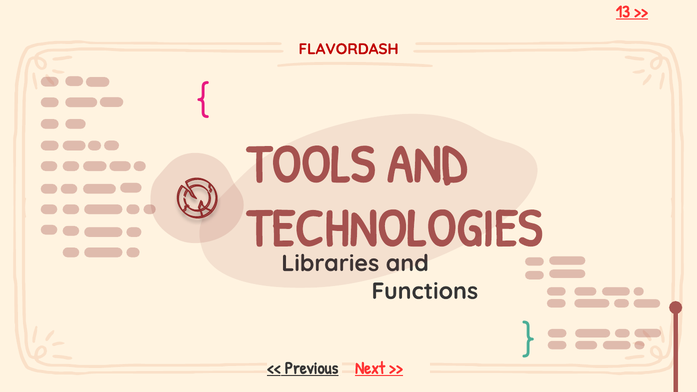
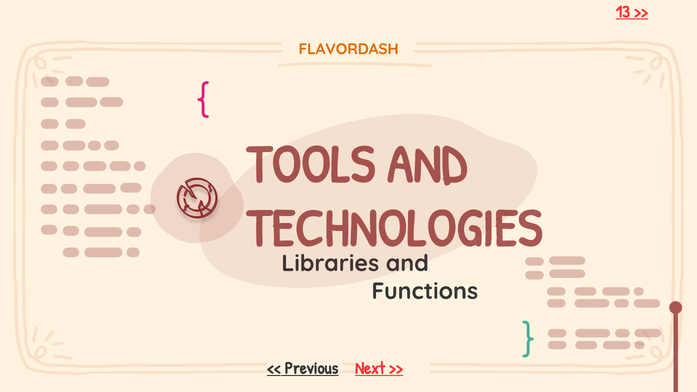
FLAVORDASH colour: red -> orange
